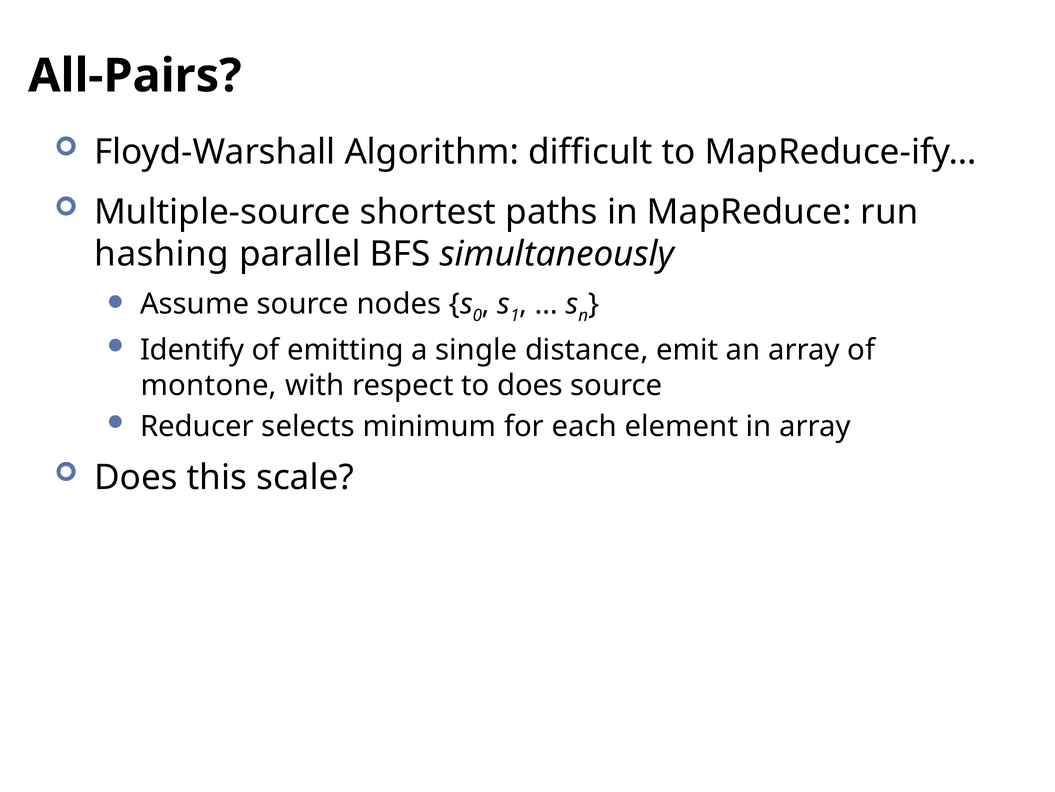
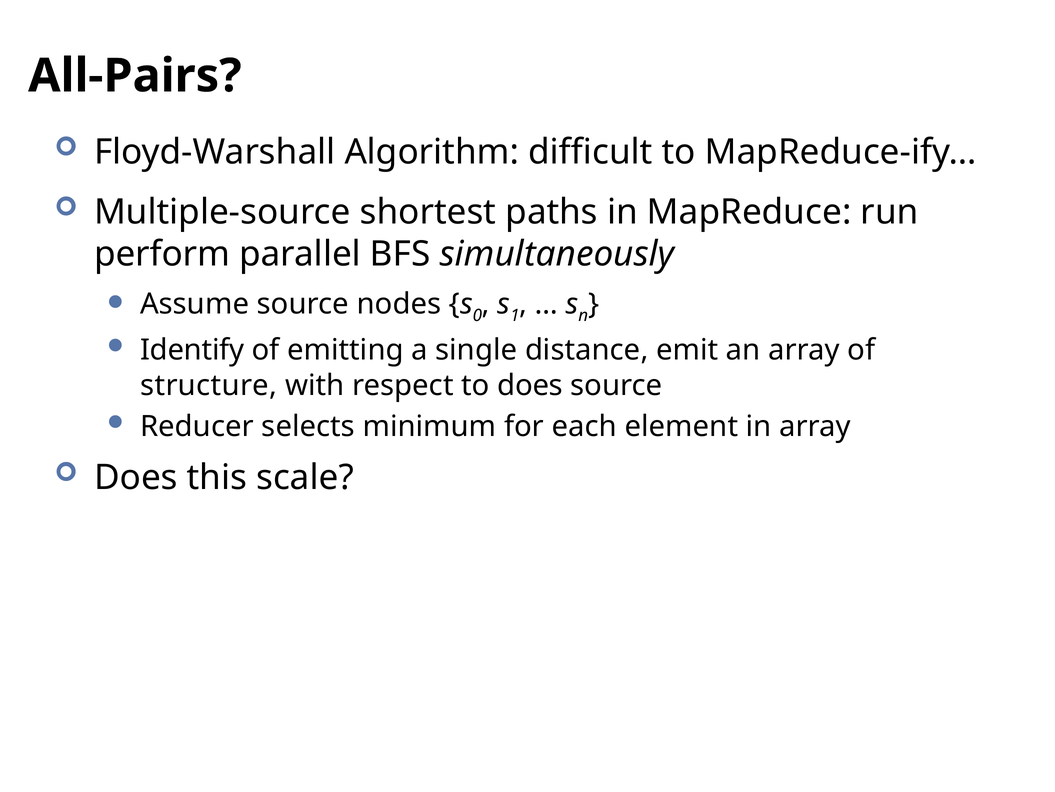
hashing: hashing -> perform
montone: montone -> structure
